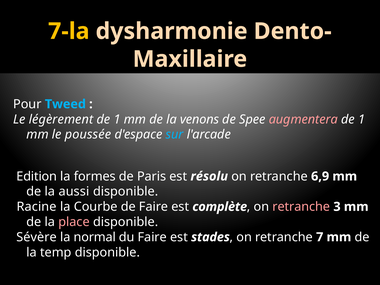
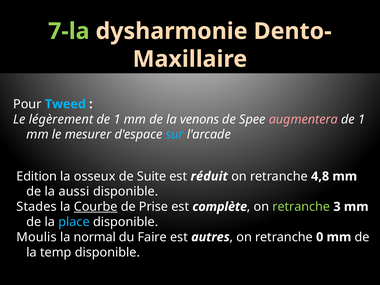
7-la colour: yellow -> light green
poussée: poussée -> mesurer
formes: formes -> osseux
Paris: Paris -> Suite
résolu: résolu -> réduit
6,9: 6,9 -> 4,8
Racine: Racine -> Stades
Courbe underline: none -> present
de Faire: Faire -> Prise
retranche at (301, 207) colour: pink -> light green
place colour: pink -> light blue
Sévère: Sévère -> Moulis
stades: stades -> autres
7: 7 -> 0
